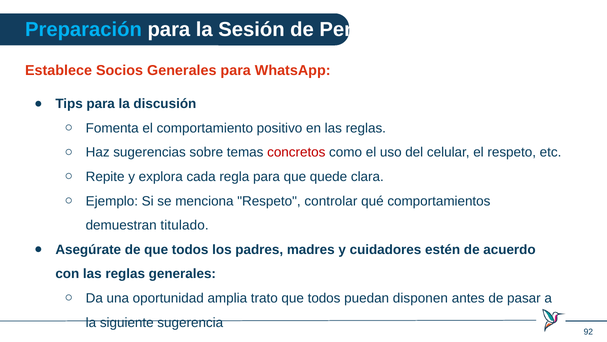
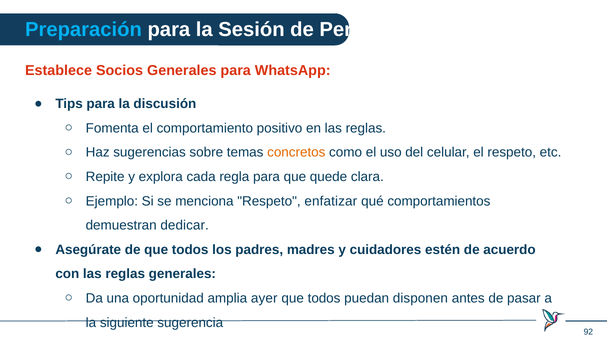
concretos colour: red -> orange
controlar: controlar -> enfatizar
titulado: titulado -> dedicar
trato: trato -> ayer
